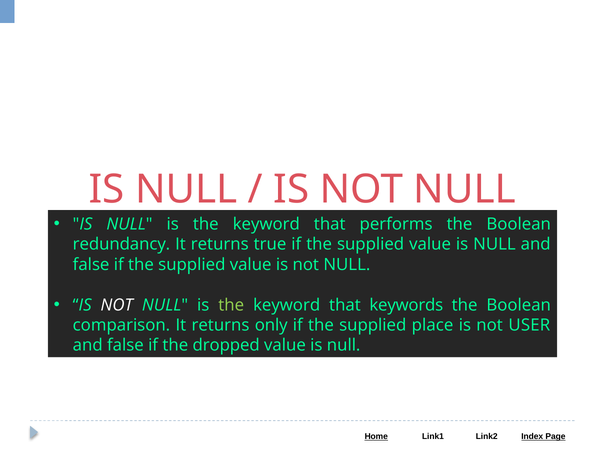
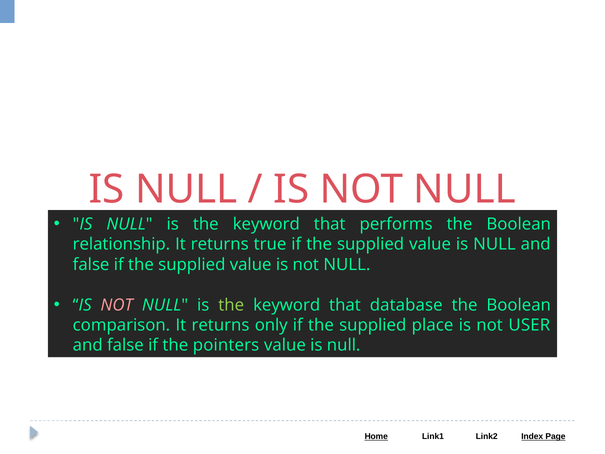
redundancy: redundancy -> relationship
NOT at (117, 305) colour: white -> pink
keywords: keywords -> database
dropped: dropped -> pointers
